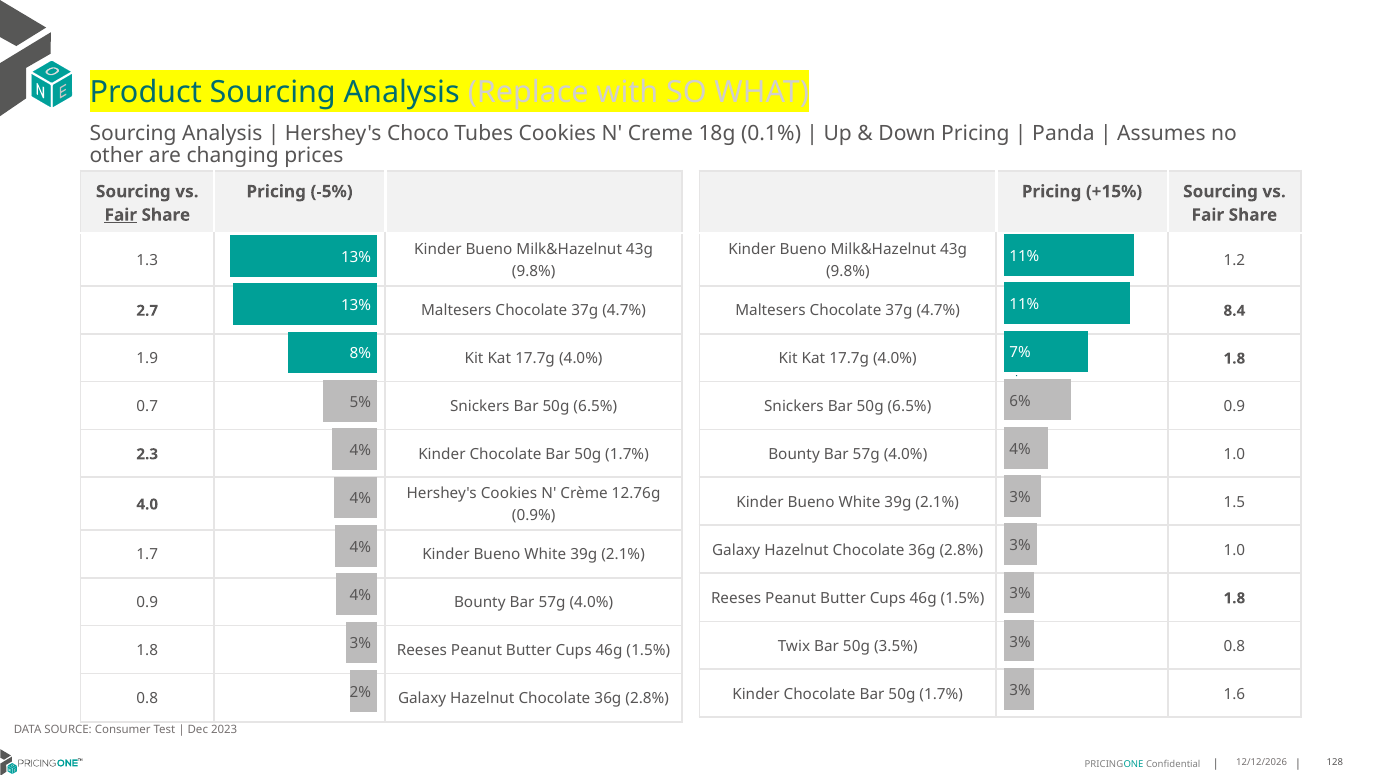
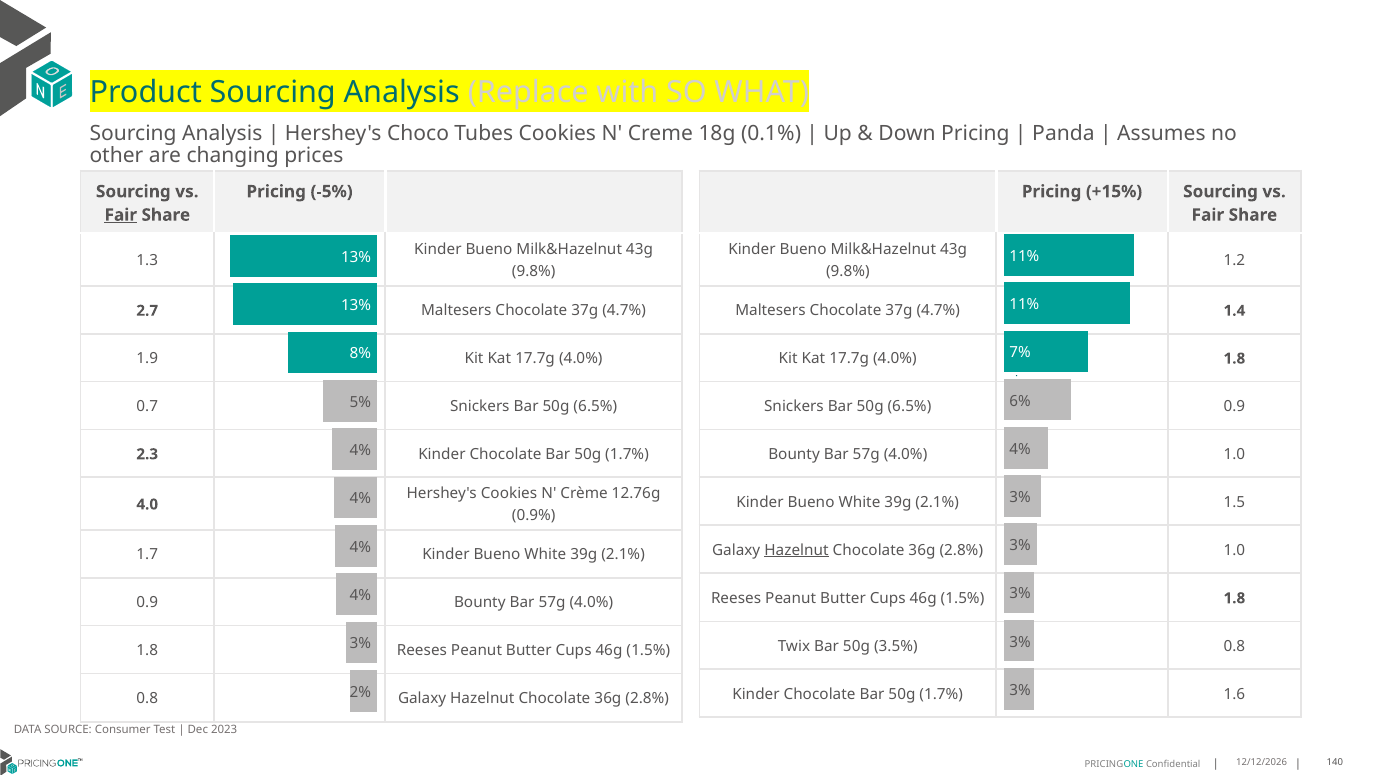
8.4: 8.4 -> 1.4
Hazelnut at (796, 550) underline: none -> present
128: 128 -> 140
